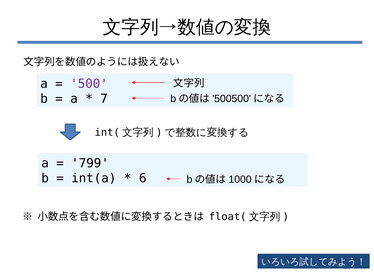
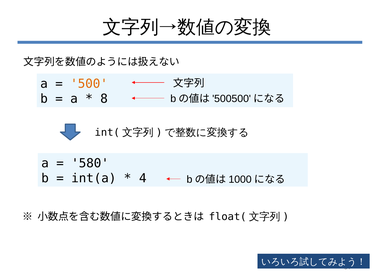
500 colour: purple -> orange
7: 7 -> 8
799: 799 -> 580
6: 6 -> 4
